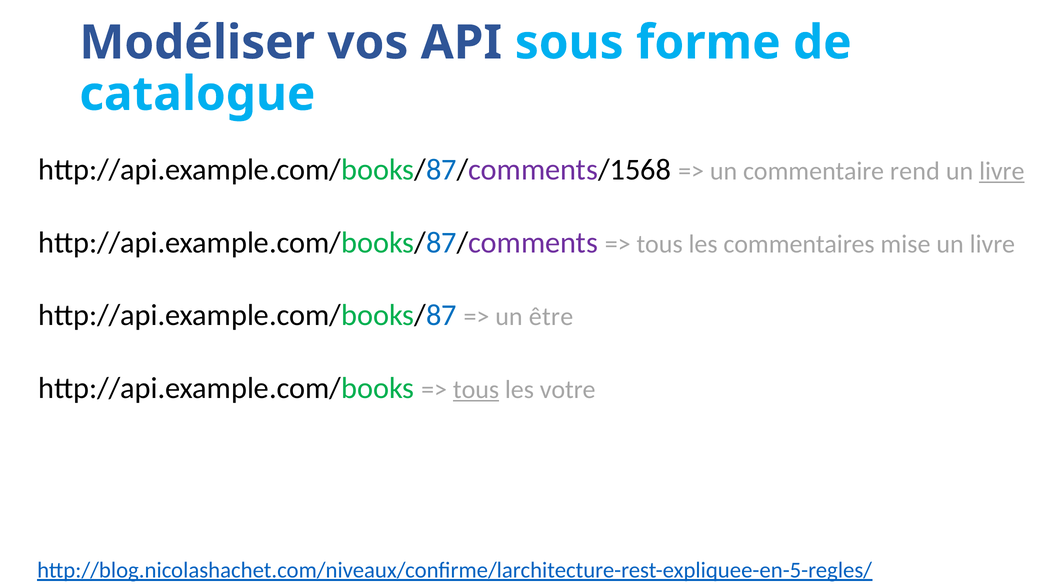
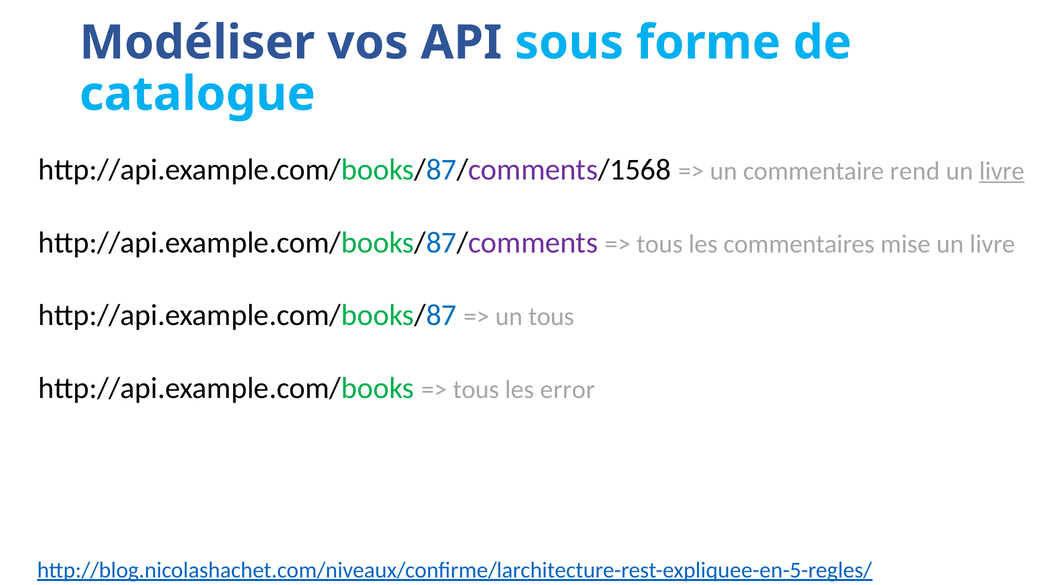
un être: être -> tous
tous at (476, 390) underline: present -> none
votre: votre -> error
